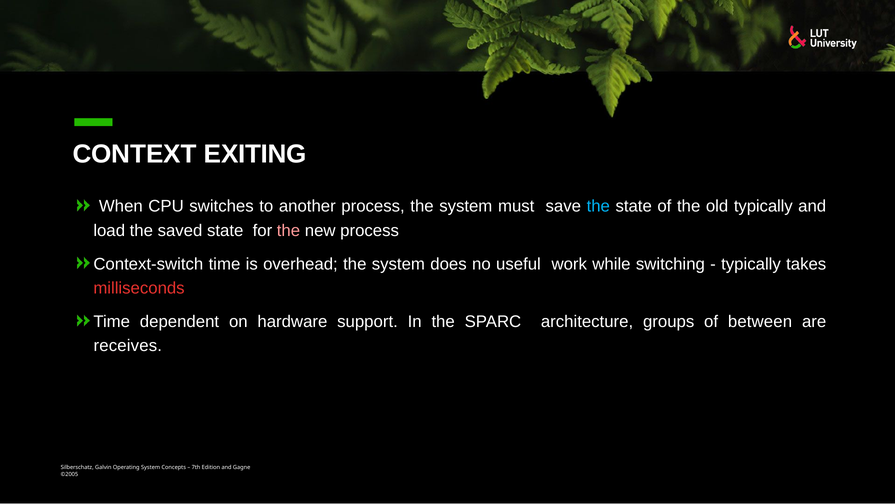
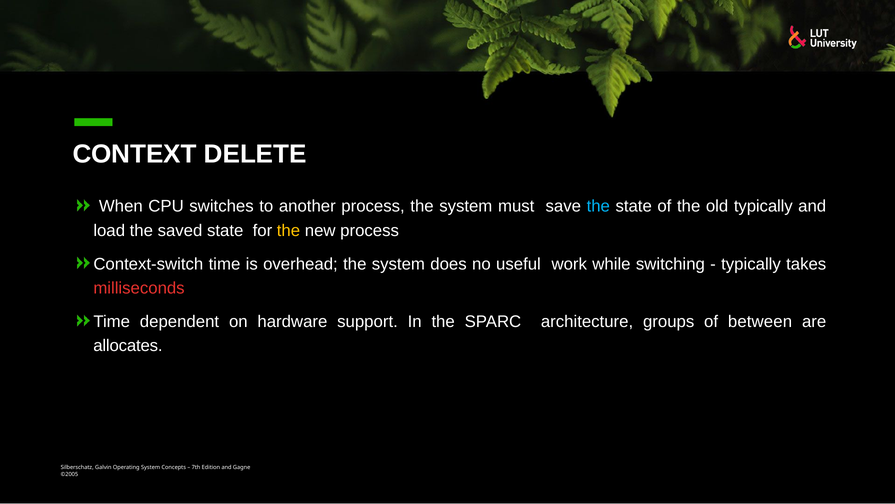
EXITING: EXITING -> DELETE
the at (288, 230) colour: pink -> yellow
receives: receives -> allocates
